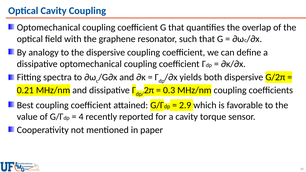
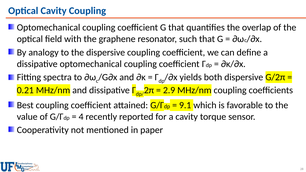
0.3: 0.3 -> 2.9
2.9: 2.9 -> 9.1
